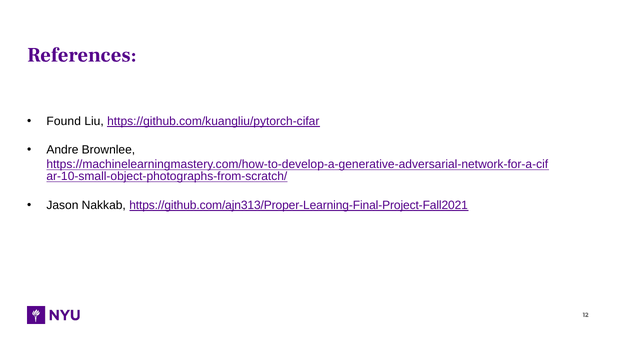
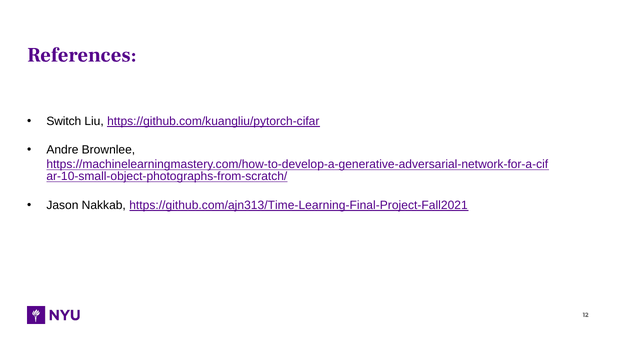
Found: Found -> Switch
https://github.com/ajn313/Proper-Learning-Final-Project-Fall2021: https://github.com/ajn313/Proper-Learning-Final-Project-Fall2021 -> https://github.com/ajn313/Time-Learning-Final-Project-Fall2021
